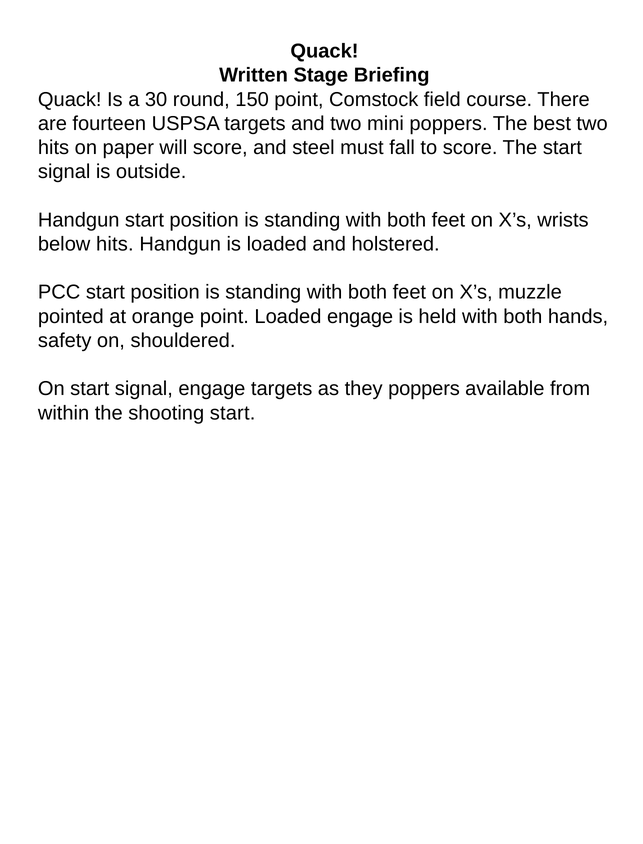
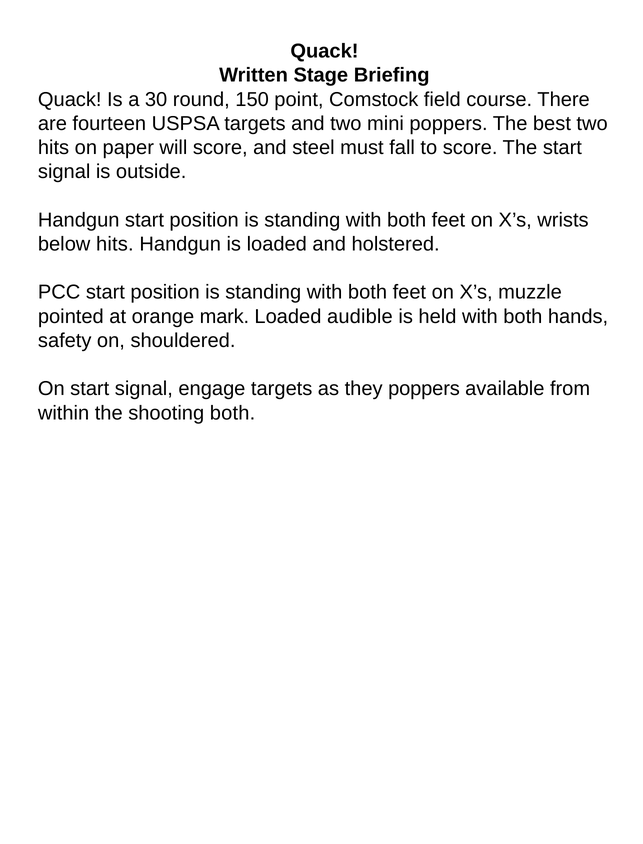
orange point: point -> mark
Loaded engage: engage -> audible
shooting start: start -> both
